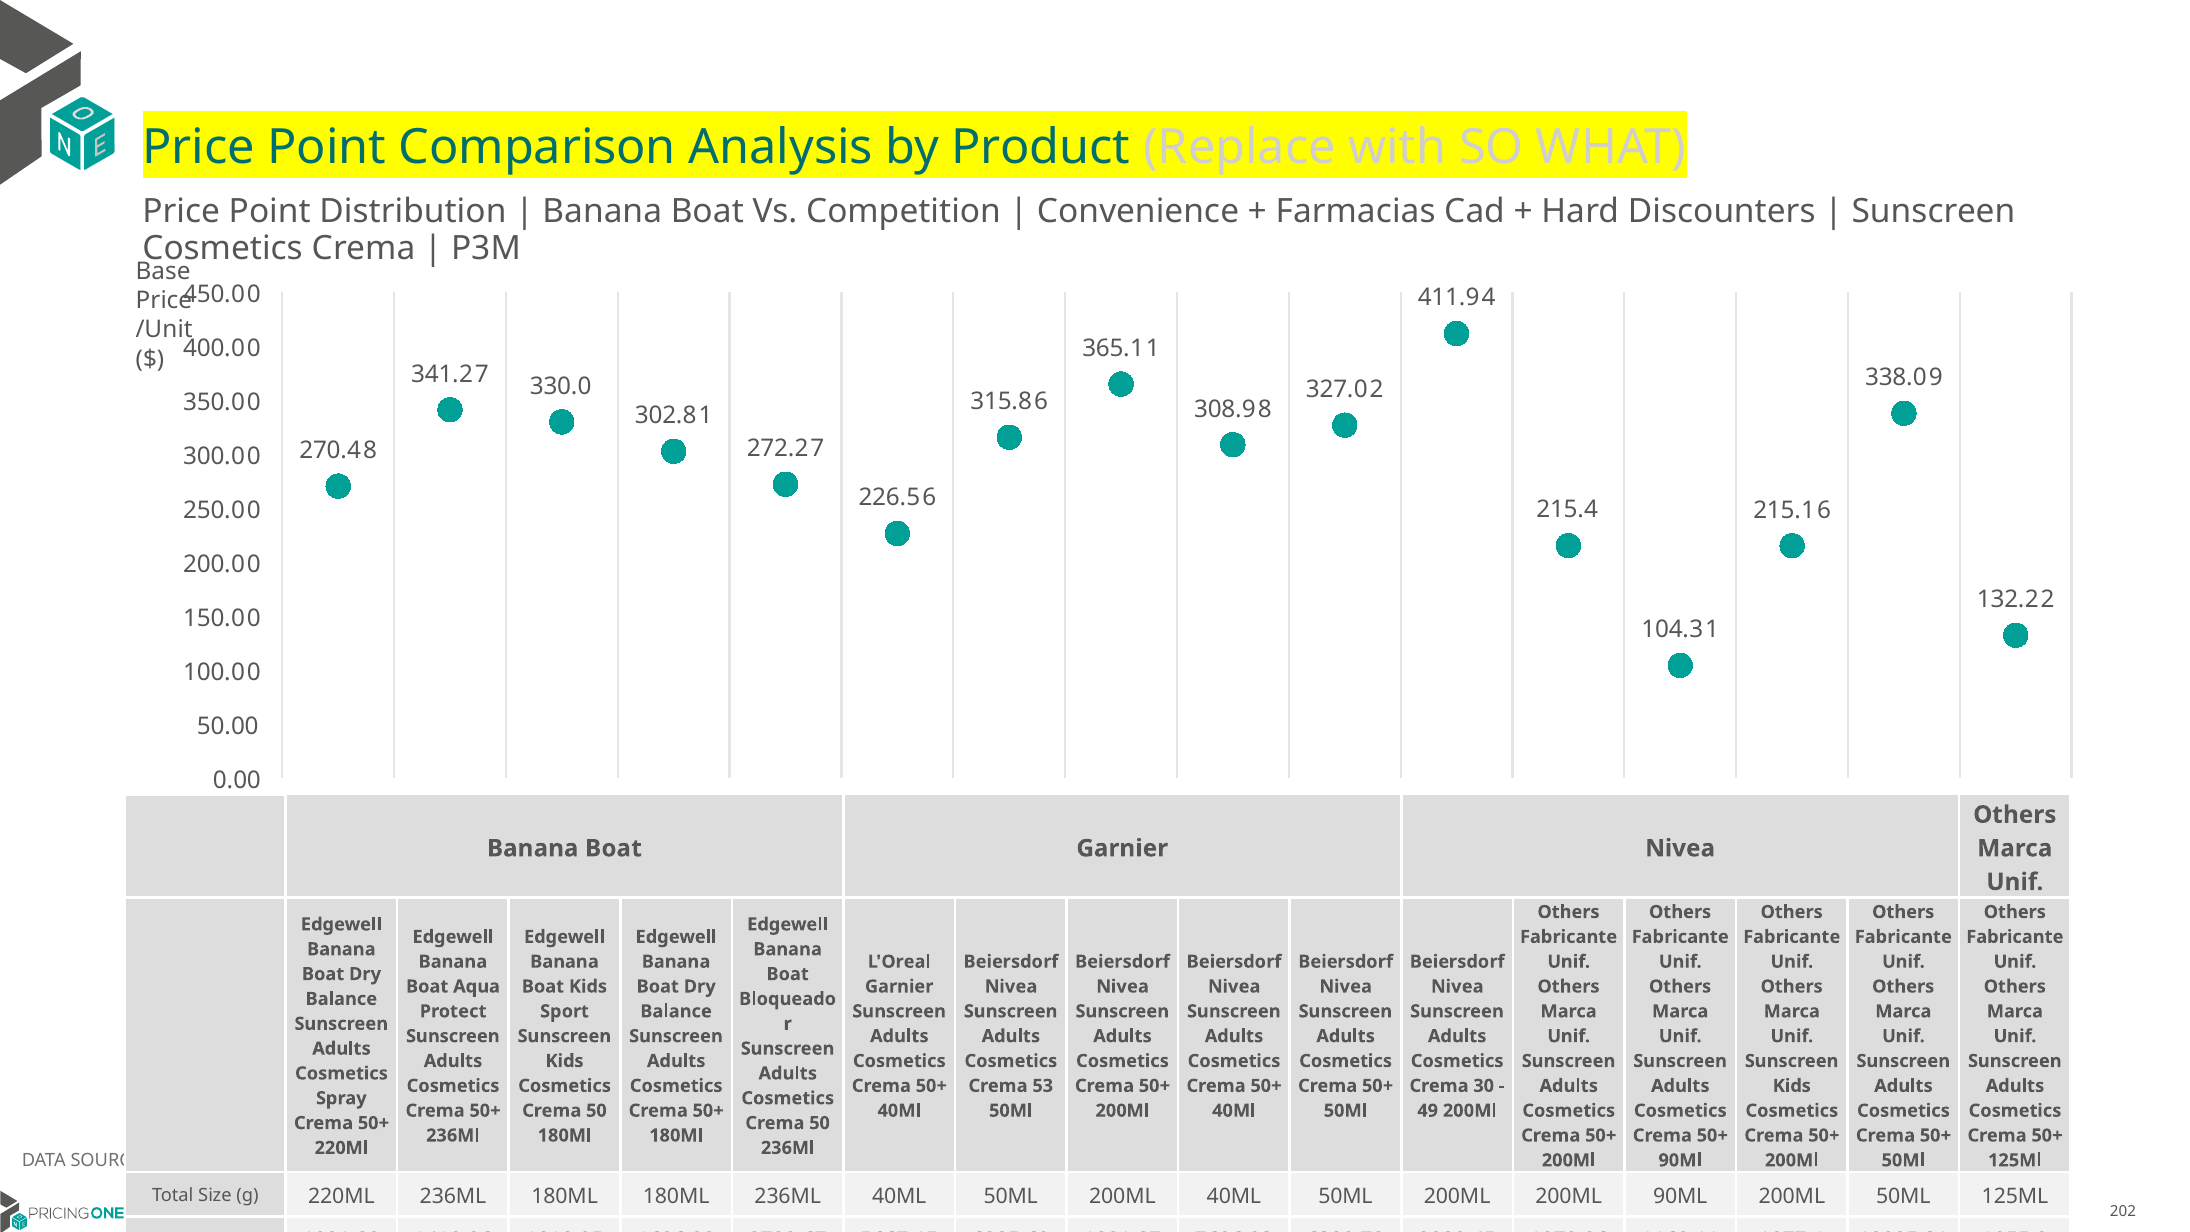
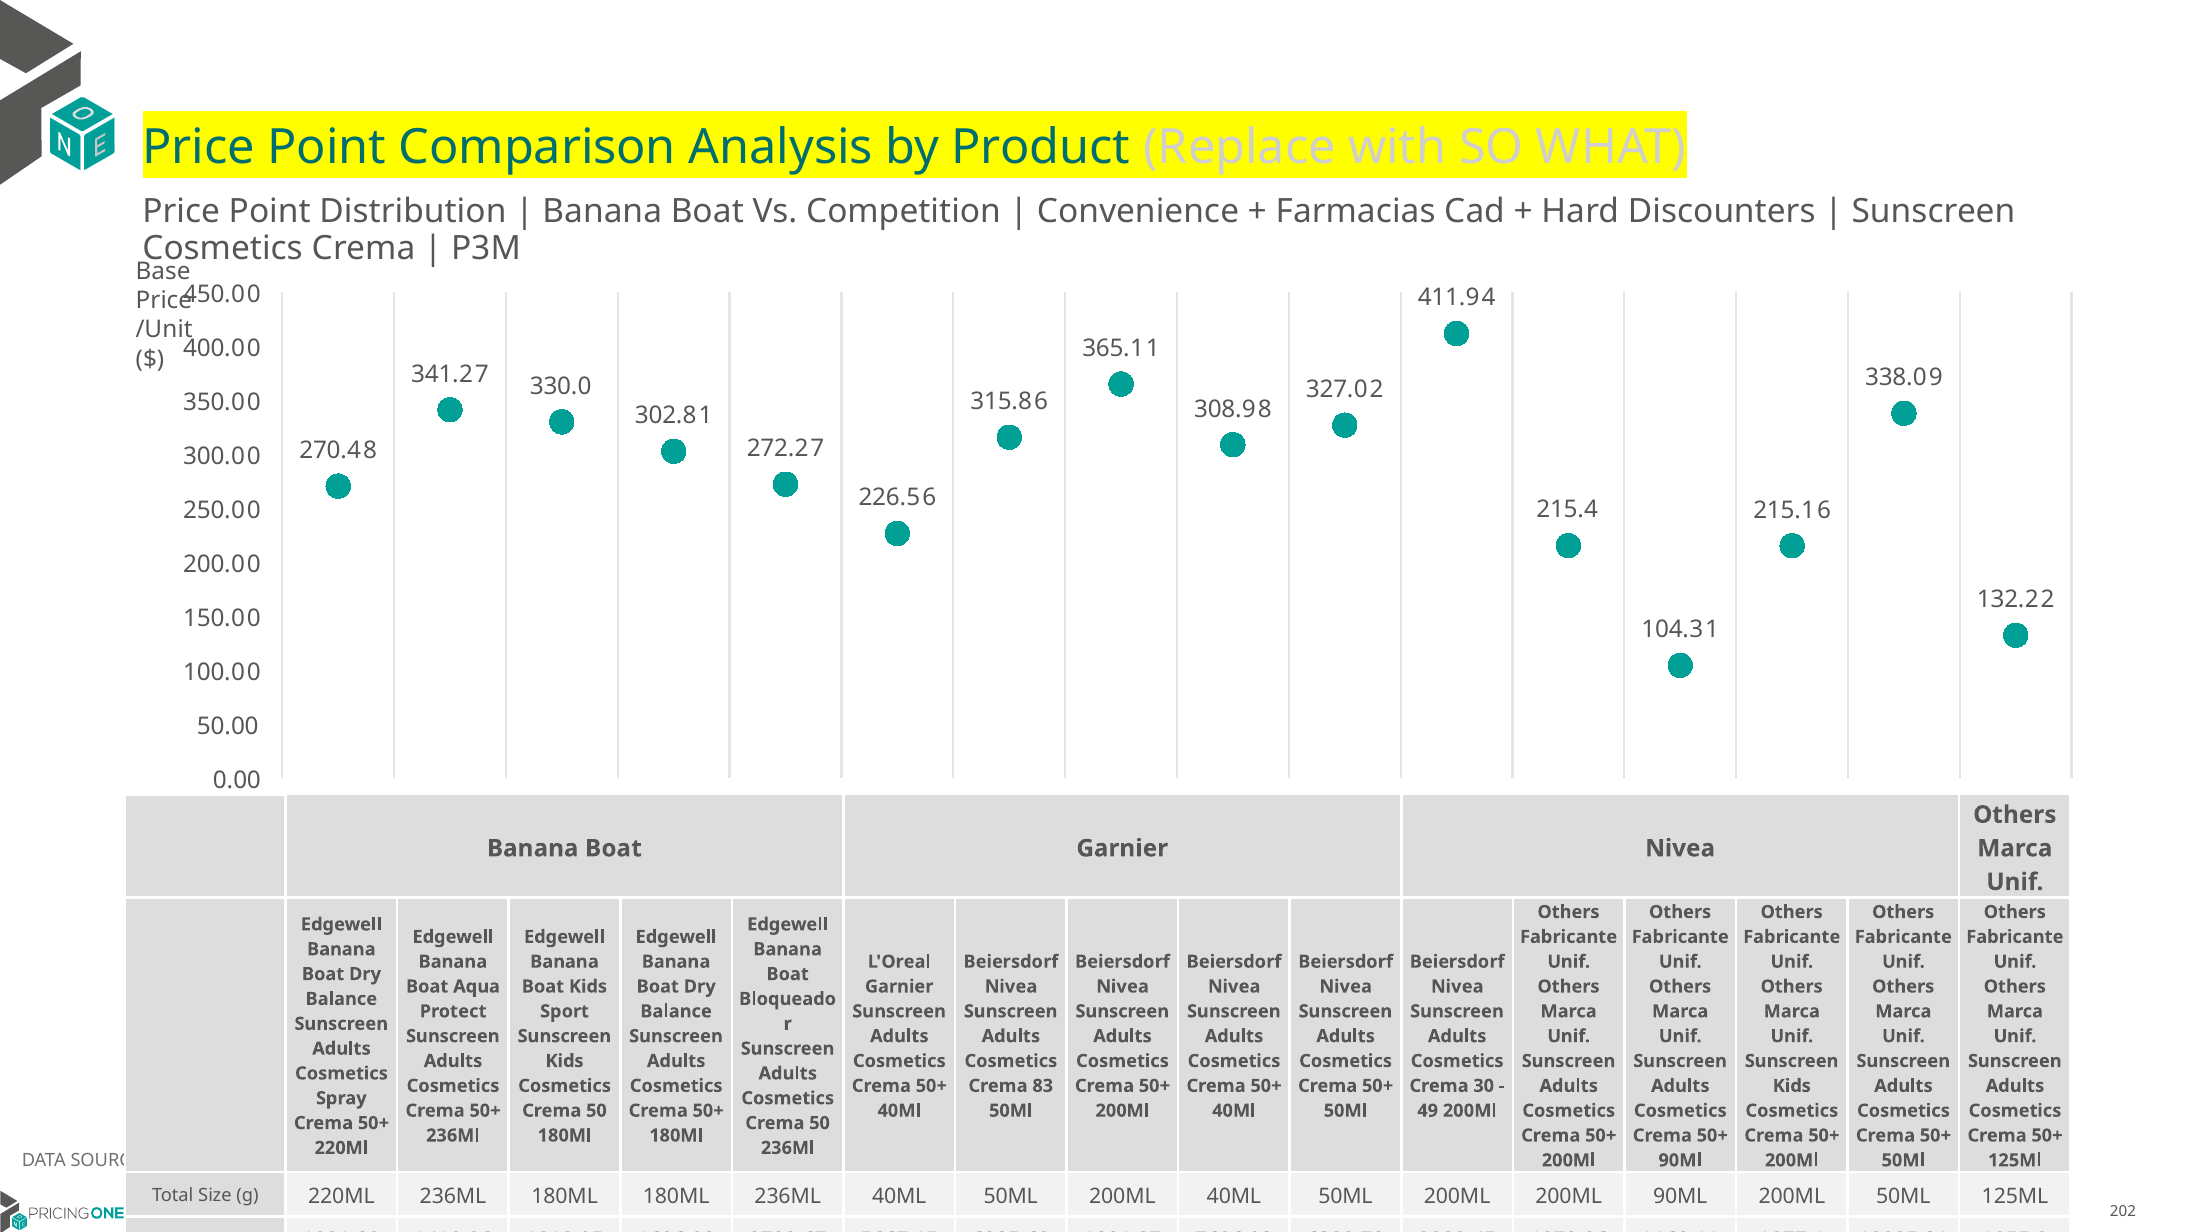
53: 53 -> 83
